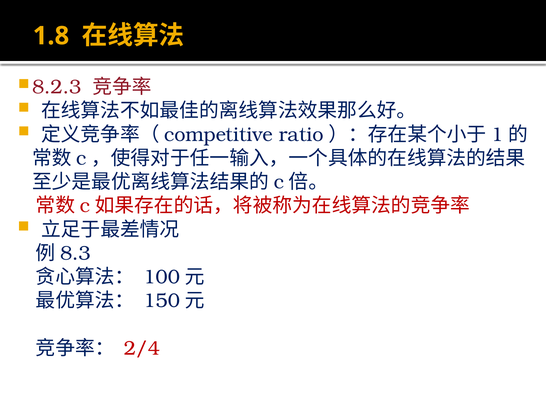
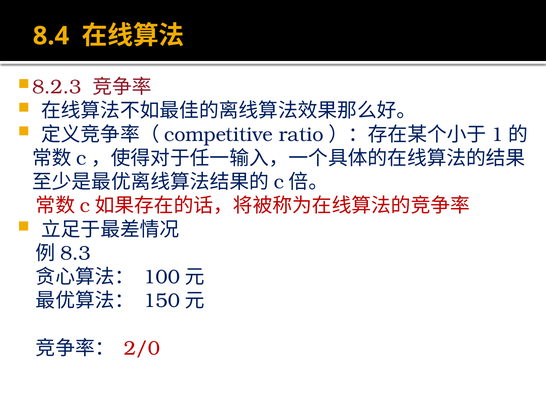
1.8: 1.8 -> 8.4
2/4: 2/4 -> 2/0
